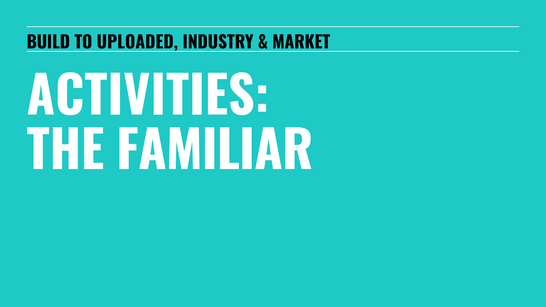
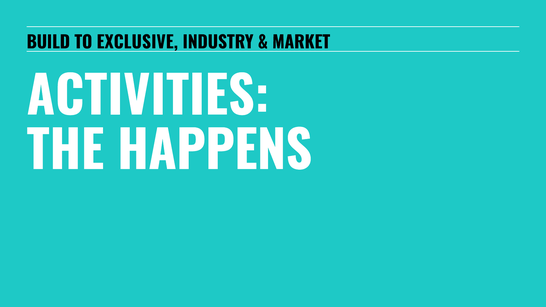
UPLOADED: UPLOADED -> EXCLUSIVE
FAMILIAR: FAMILIAR -> HAPPENS
